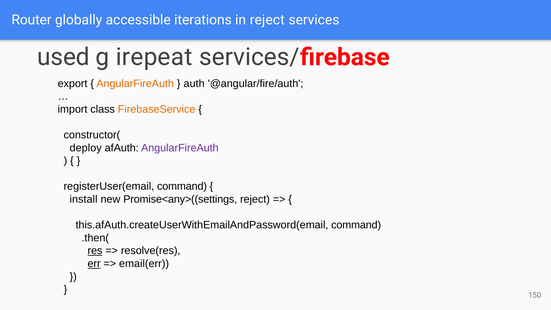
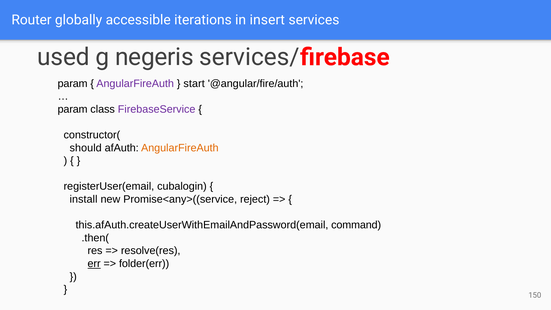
in reject: reject -> insert
irepeat: irepeat -> negeris
export at (73, 83): export -> param
AngularFireAuth at (135, 83) colour: orange -> purple
auth: auth -> start
import at (73, 109): import -> param
FirebaseService colour: orange -> purple
deploy: deploy -> should
AngularFireAuth at (180, 148) colour: purple -> orange
registerUser(email command: command -> cubalogin
Promise<any>((settings: Promise<any>((settings -> Promise<any>((service
res underline: present -> none
email(err: email(err -> folder(err
